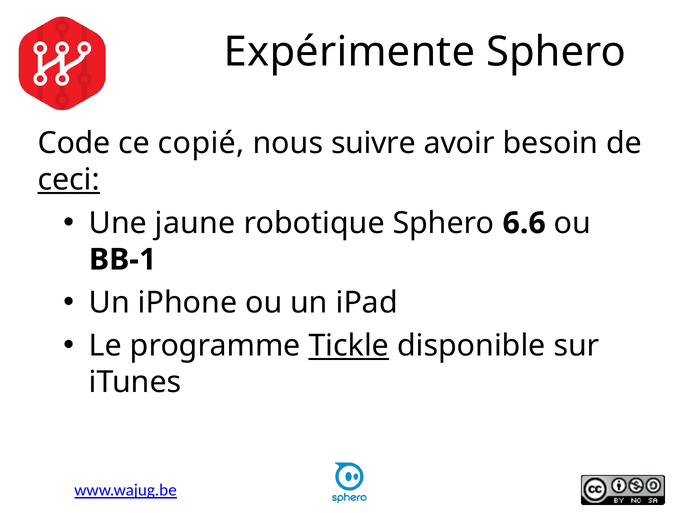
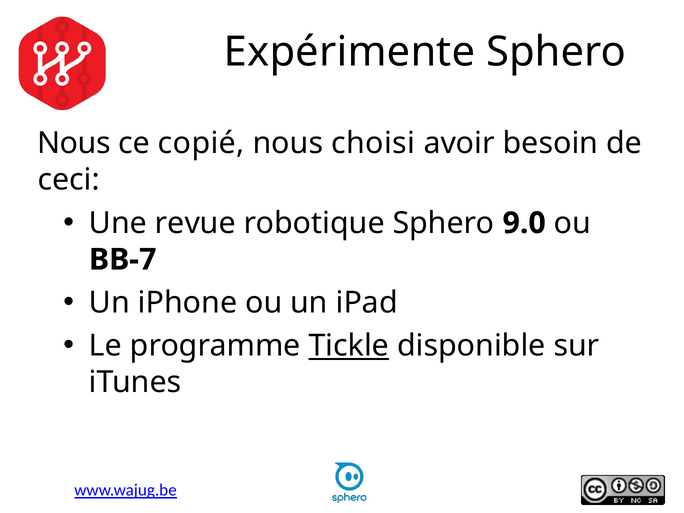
Code at (74, 143): Code -> Nous
suivre: suivre -> choisi
ceci underline: present -> none
jaune: jaune -> revue
6.6: 6.6 -> 9.0
BB-1: BB-1 -> BB-7
